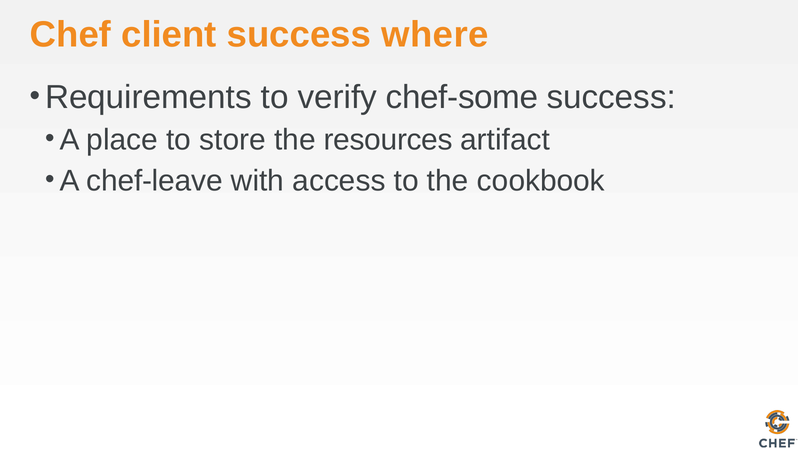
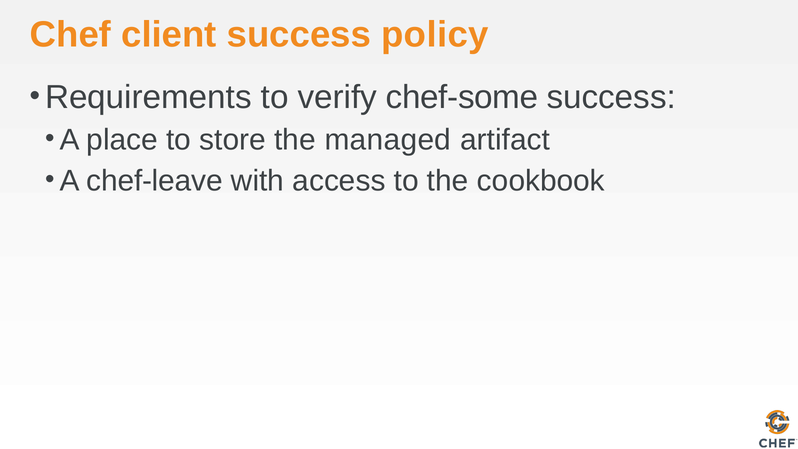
where: where -> policy
resources: resources -> managed
